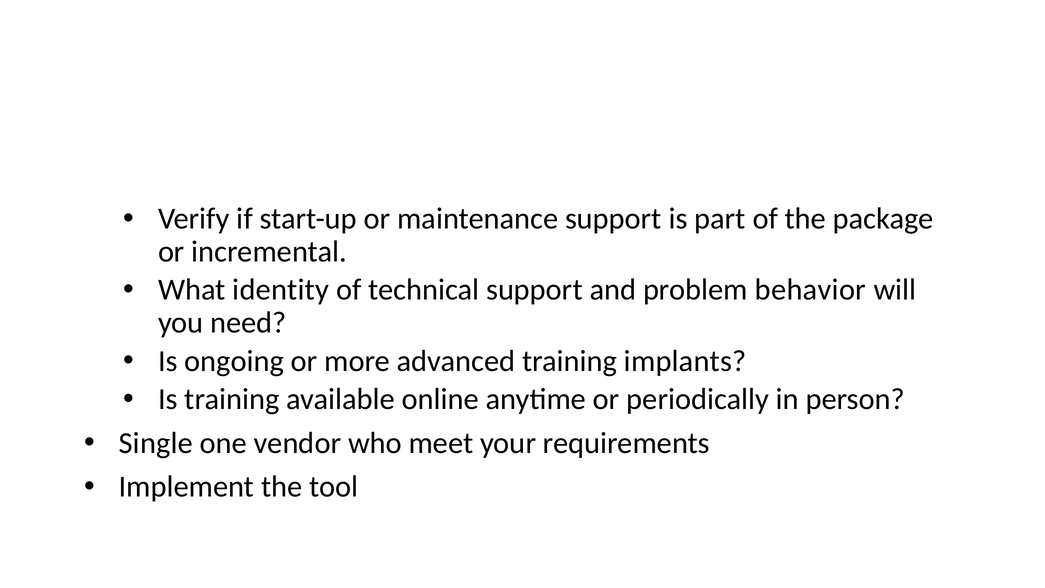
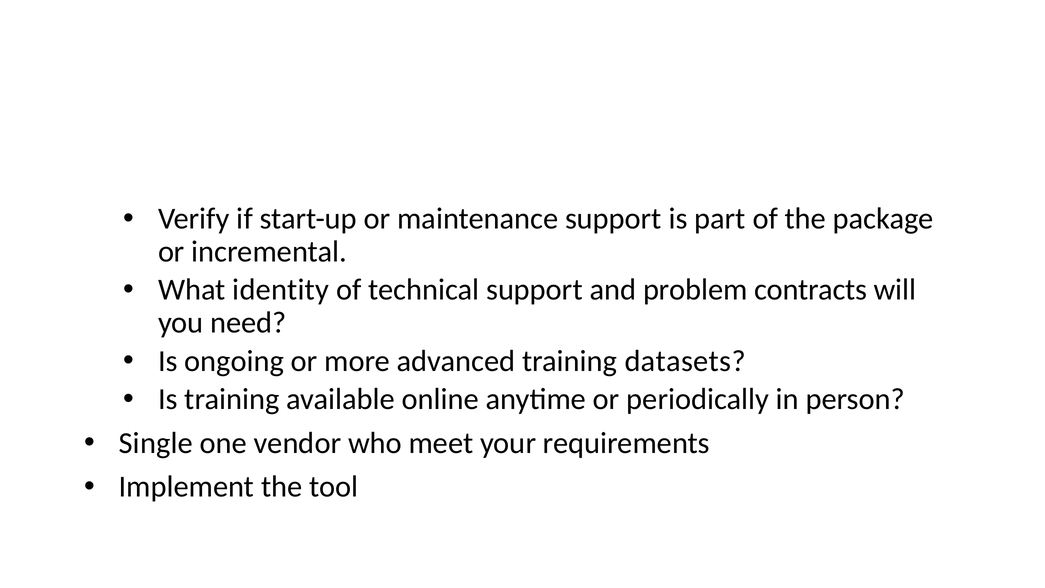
behavior: behavior -> contracts
implants: implants -> datasets
